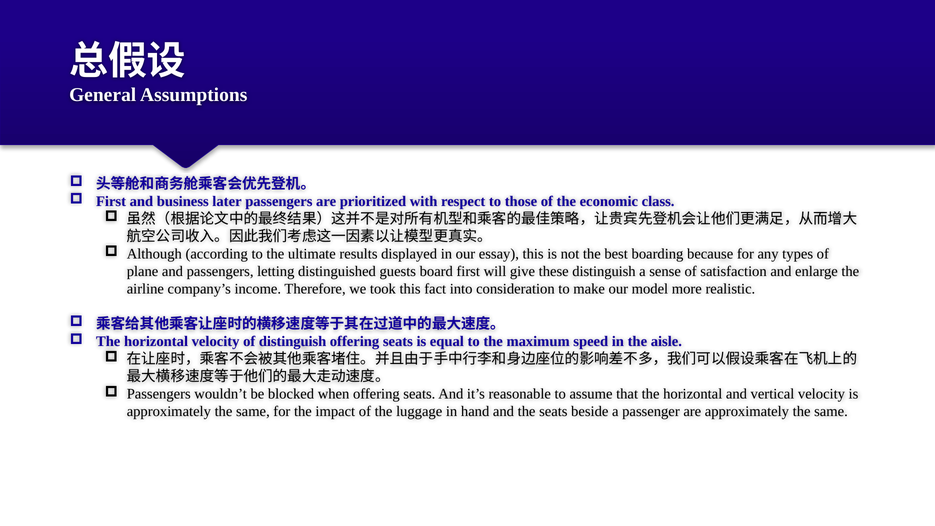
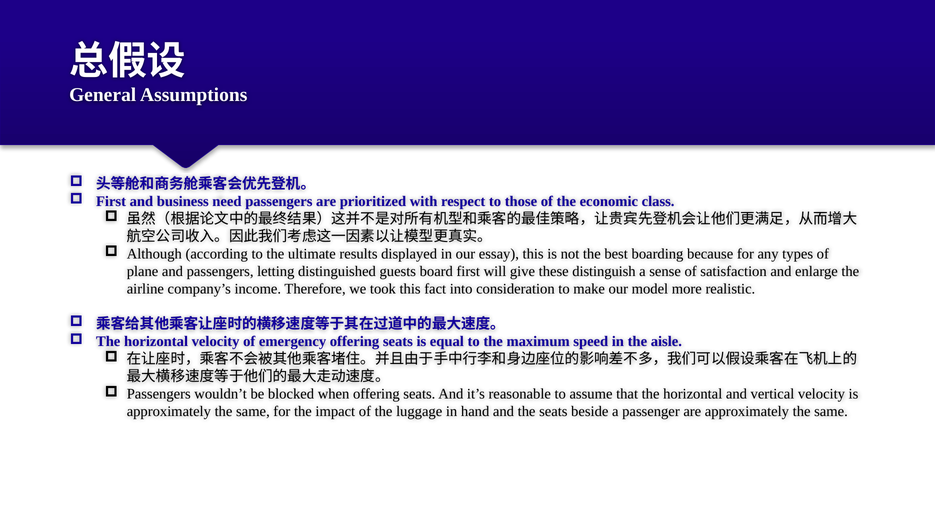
later: later -> need
of distinguish: distinguish -> emergency
